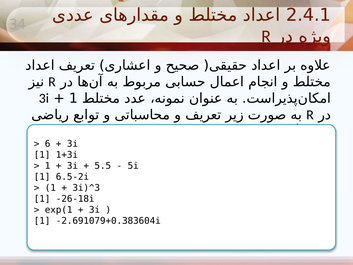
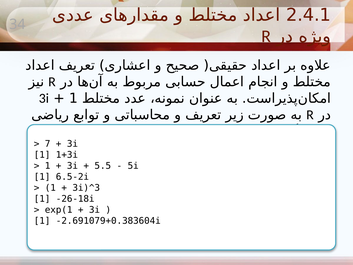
6: 6 -> 7
